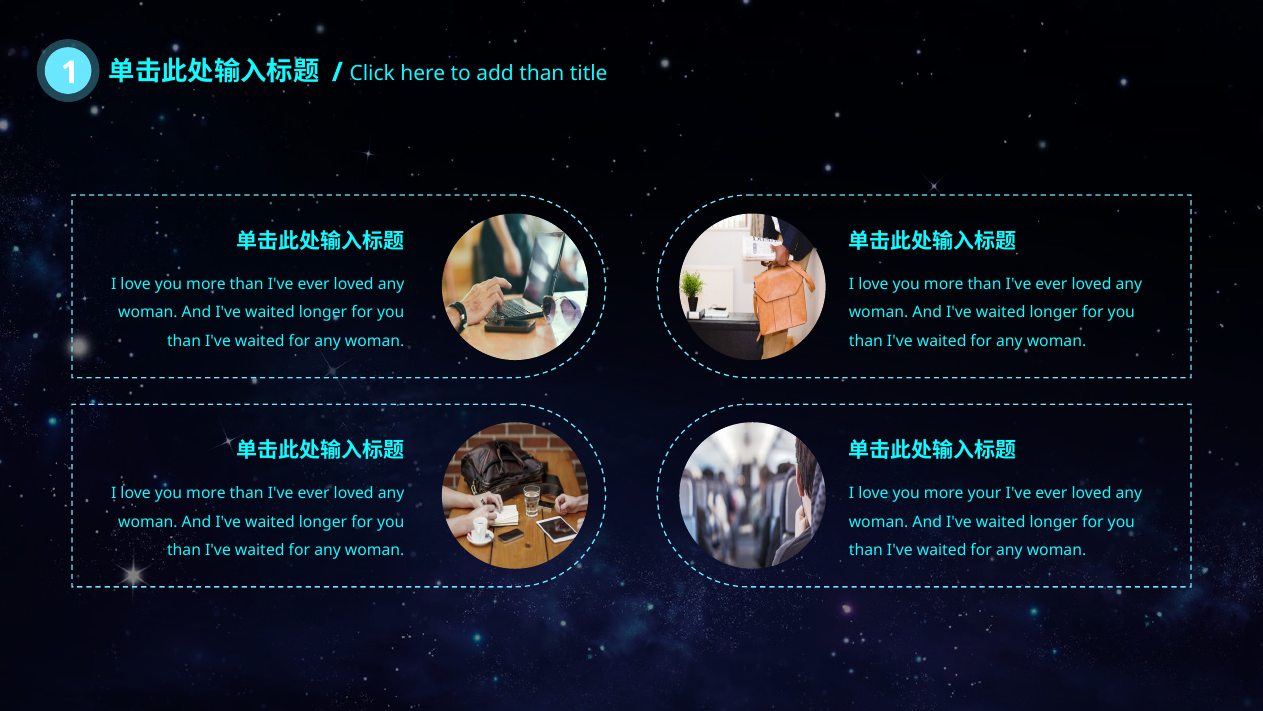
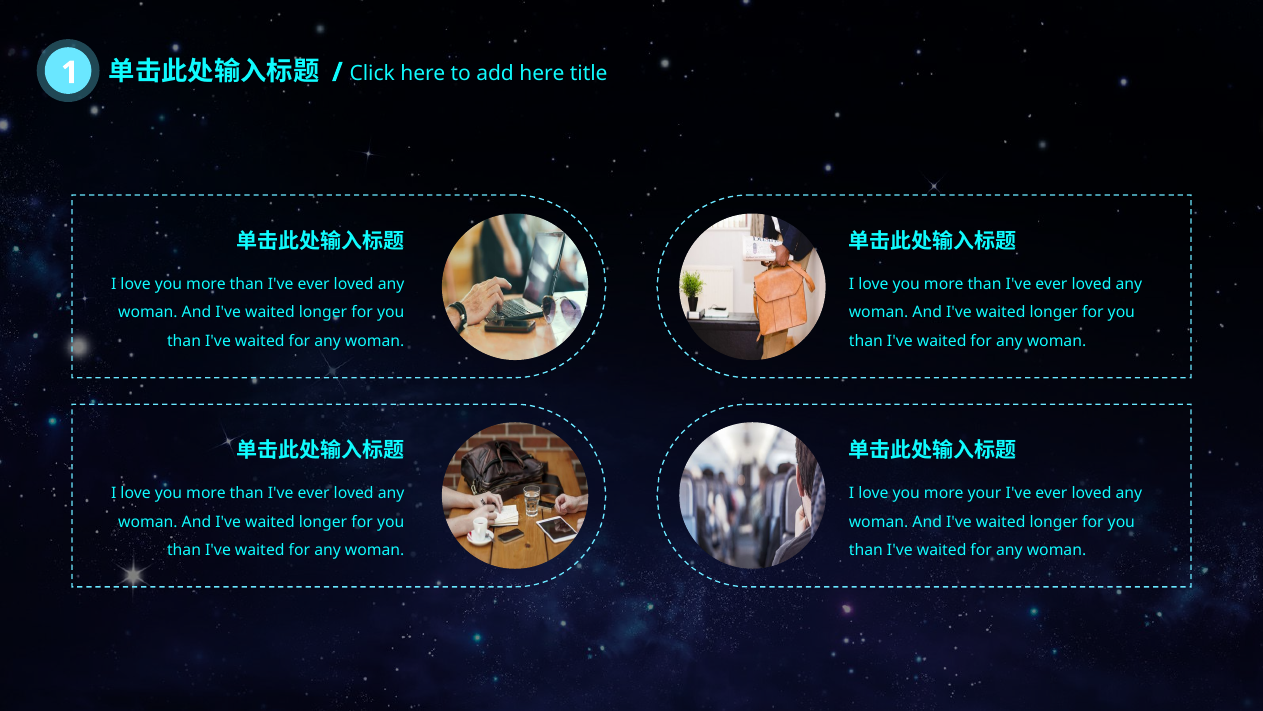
add than: than -> here
